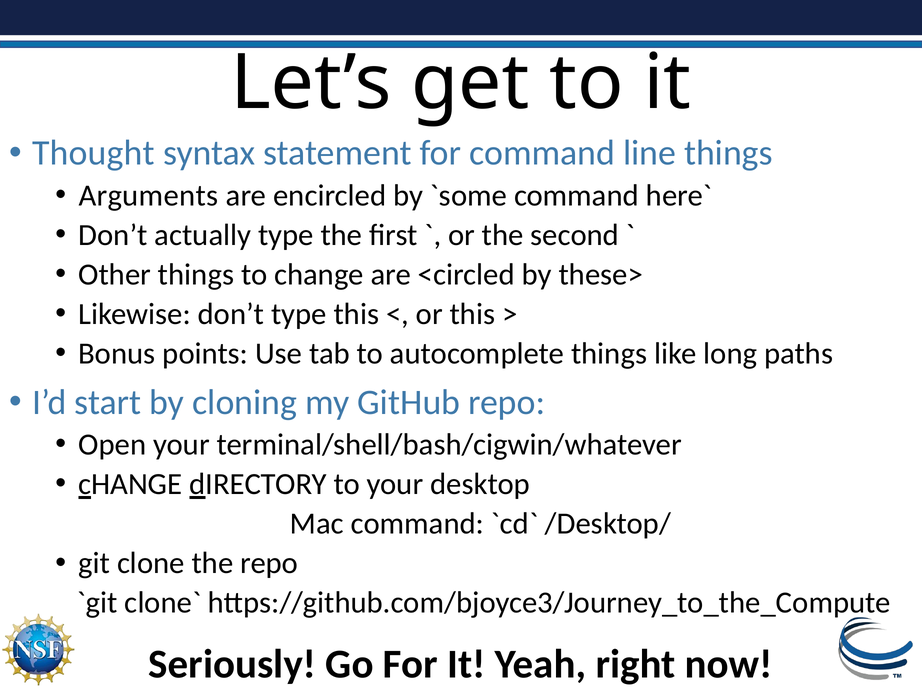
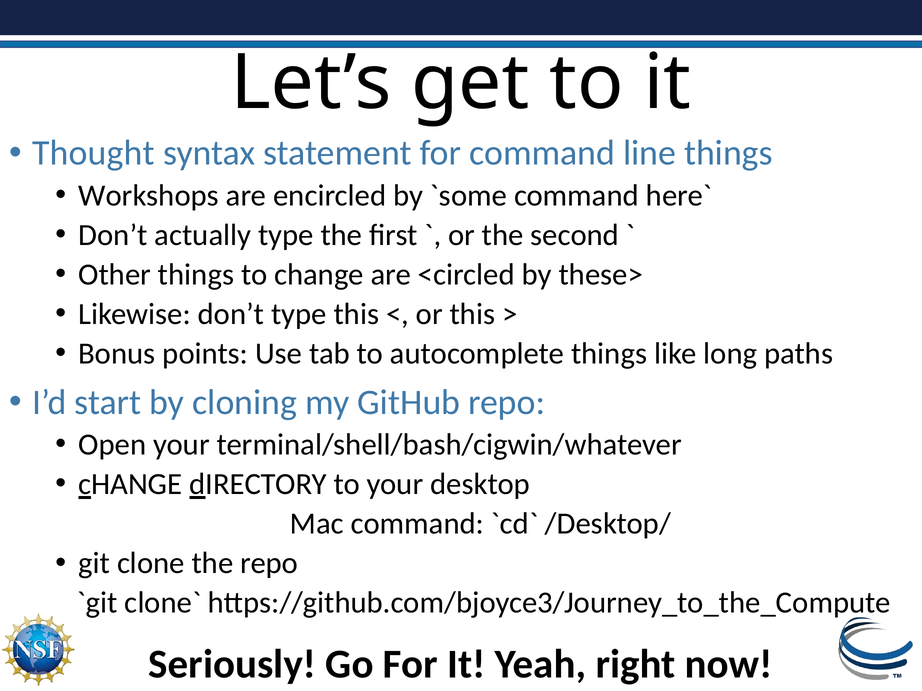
Arguments: Arguments -> Workshops
